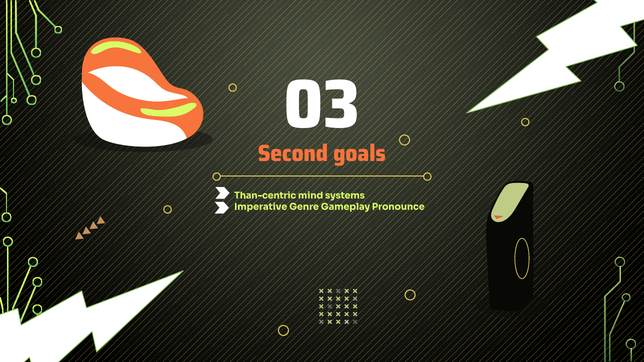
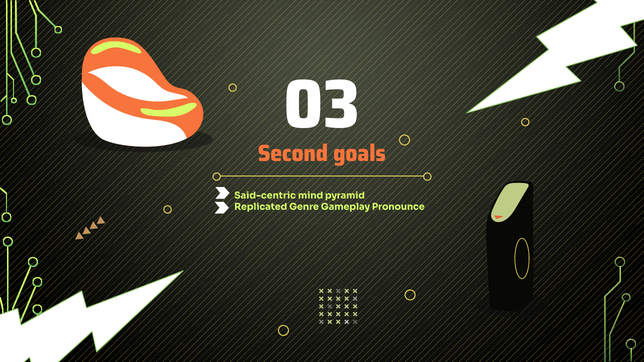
Than-centric: Than-centric -> Said-centric
systems: systems -> pyramid
Imperative: Imperative -> Replicated
